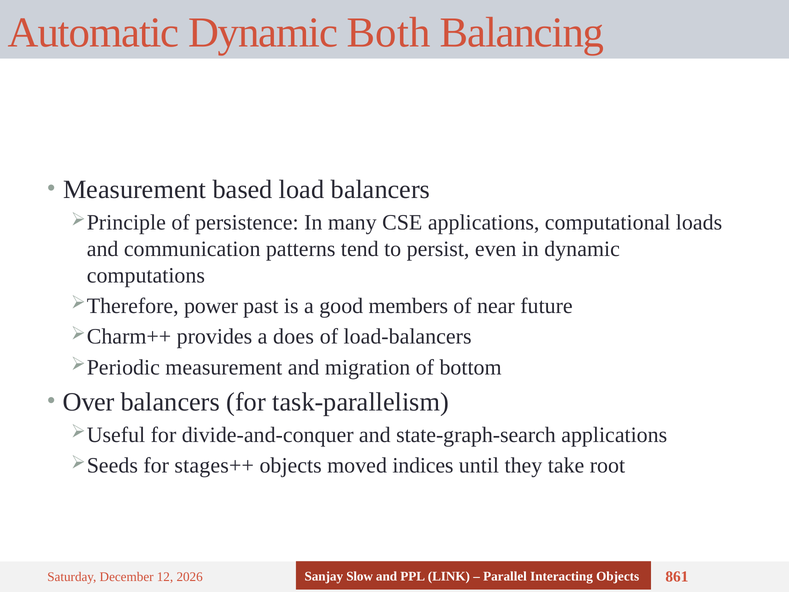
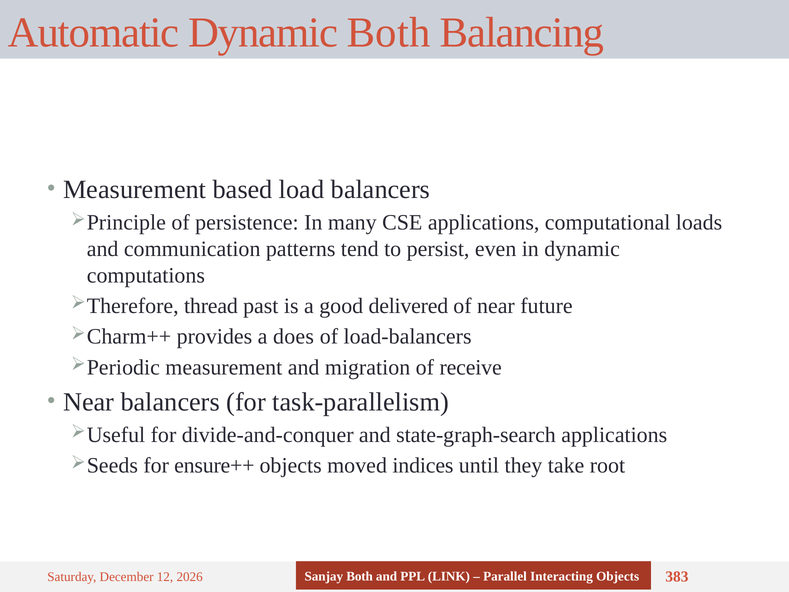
power: power -> thread
members: members -> delivered
bottom: bottom -> receive
Over at (89, 402): Over -> Near
stages++: stages++ -> ensure++
Sanjay Slow: Slow -> Both
861: 861 -> 383
